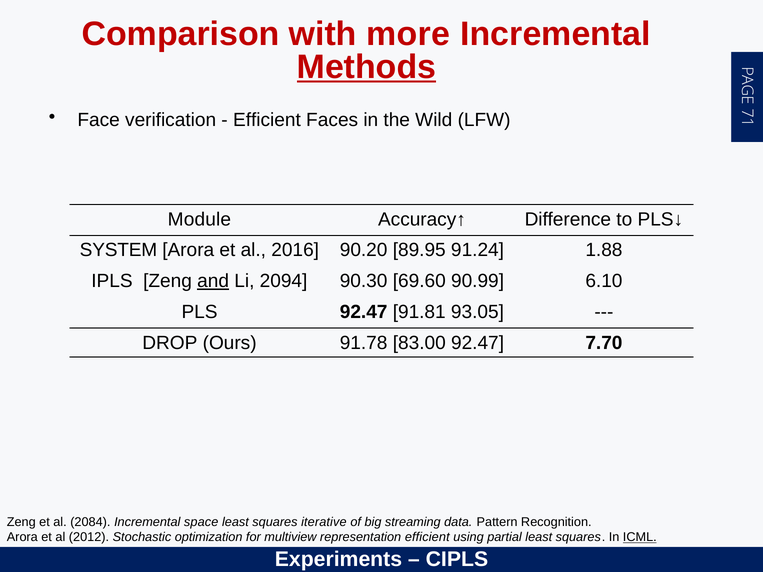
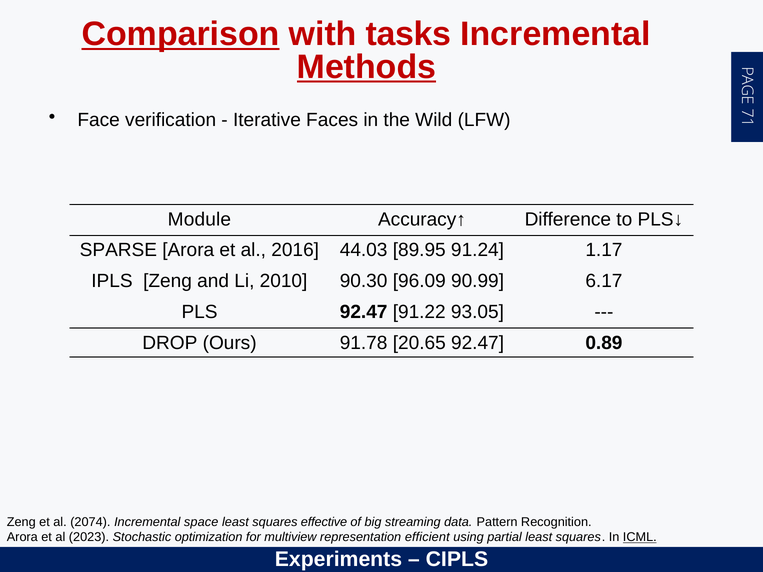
Comparison underline: none -> present
more: more -> tasks
Efficient at (267, 120): Efficient -> Iterative
SYSTEM: SYSTEM -> SPARSE
90.20: 90.20 -> 44.03
1.88: 1.88 -> 1.17
and underline: present -> none
2094: 2094 -> 2010
69.60: 69.60 -> 96.09
6.10: 6.10 -> 6.17
91.81: 91.81 -> 91.22
83.00: 83.00 -> 20.65
7.70: 7.70 -> 0.89
2084: 2084 -> 2074
iterative: iterative -> effective
2012: 2012 -> 2023
